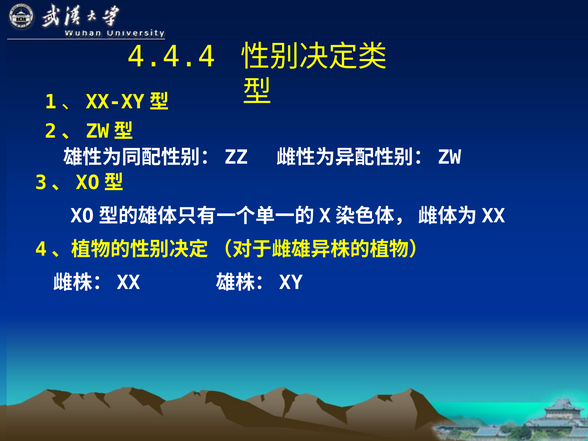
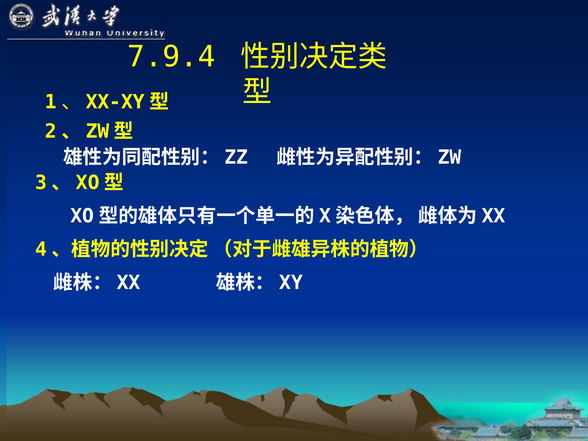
4.4.4: 4.4.4 -> 7.9.4
